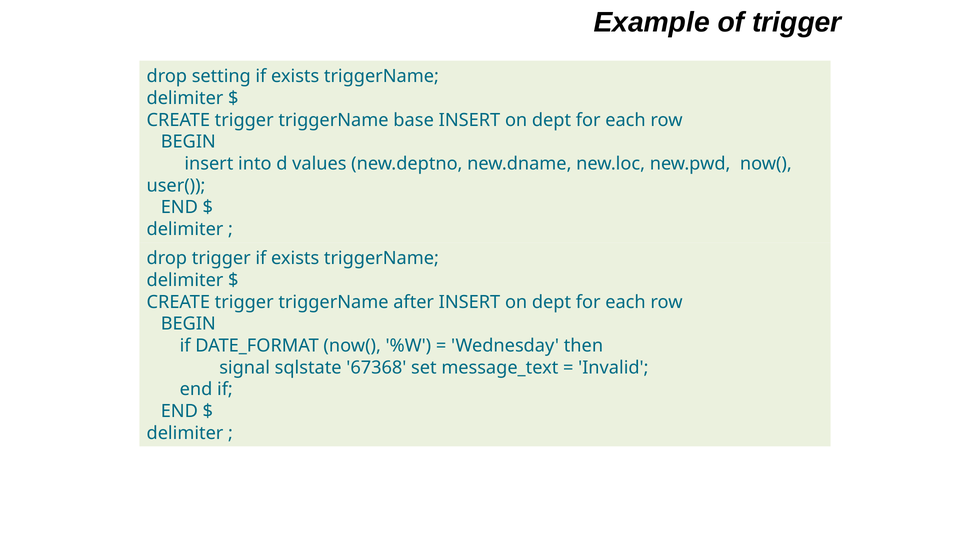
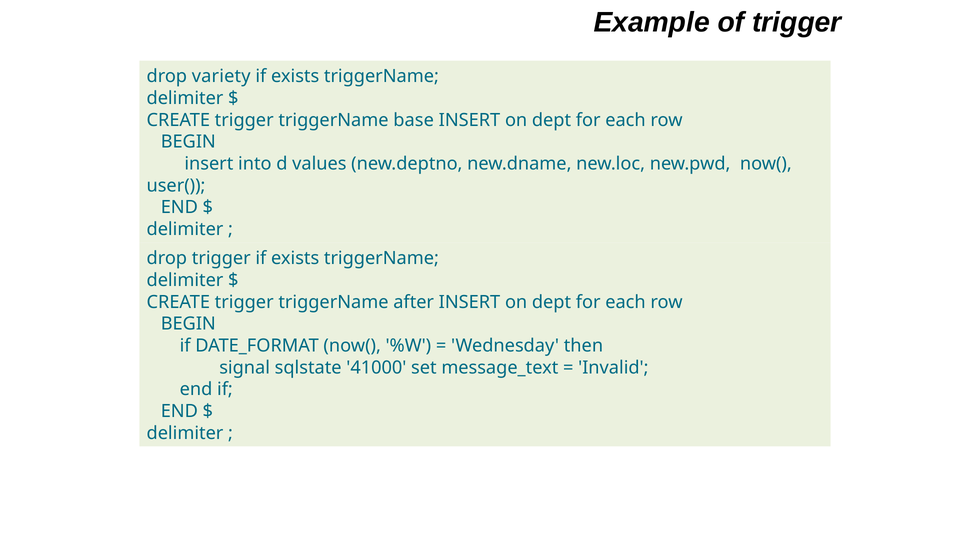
setting: setting -> variety
67368: 67368 -> 41000
